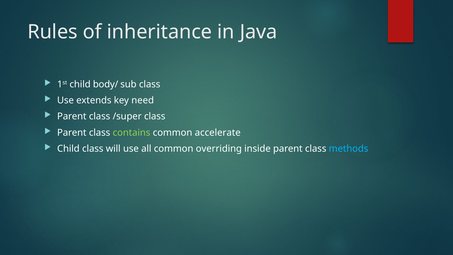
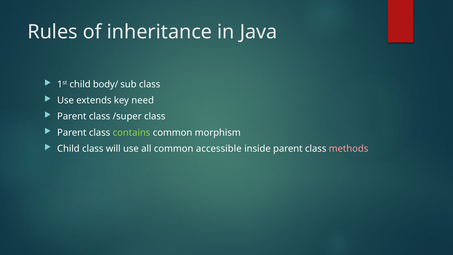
accelerate: accelerate -> morphism
overriding: overriding -> accessible
methods colour: light blue -> pink
